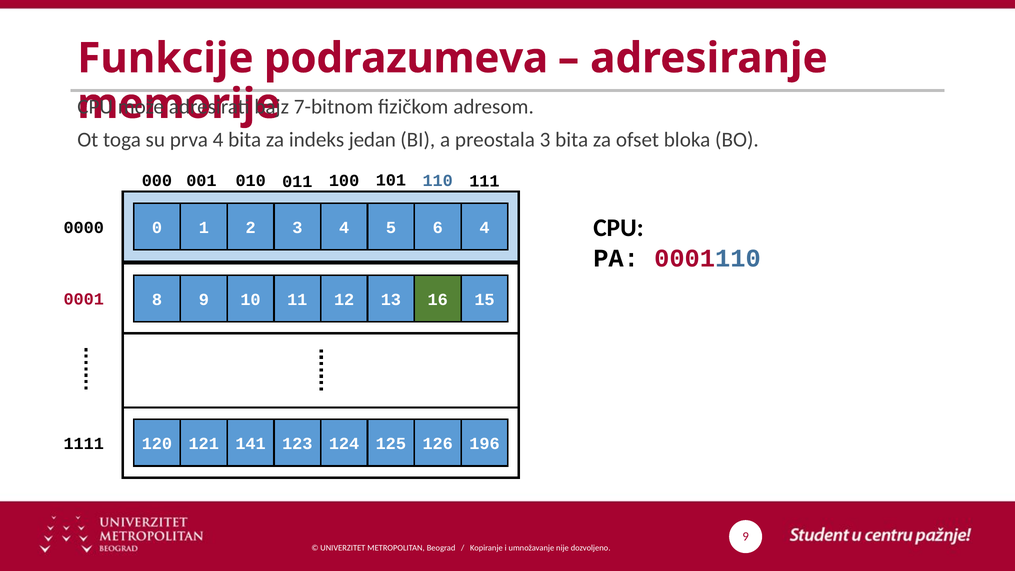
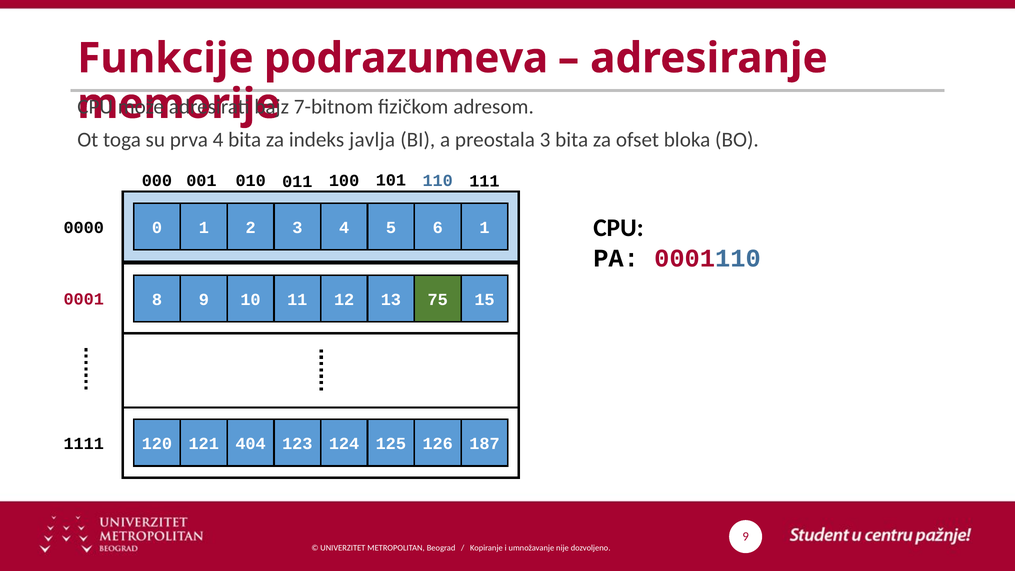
jedan: jedan -> javlja
6 4: 4 -> 1
16: 16 -> 75
141: 141 -> 404
196: 196 -> 187
